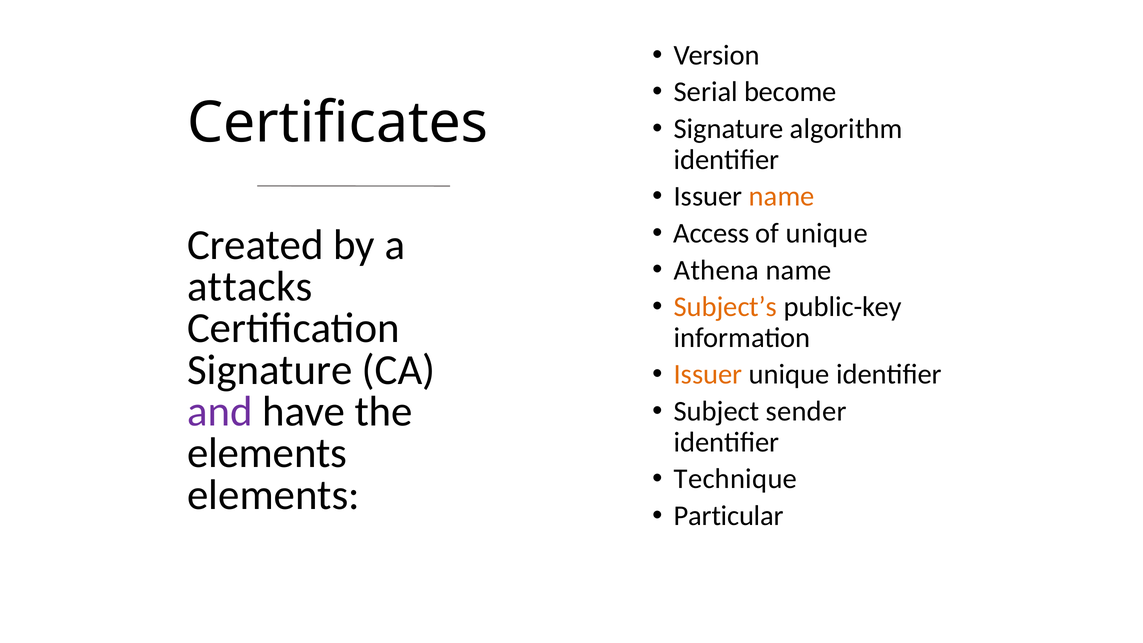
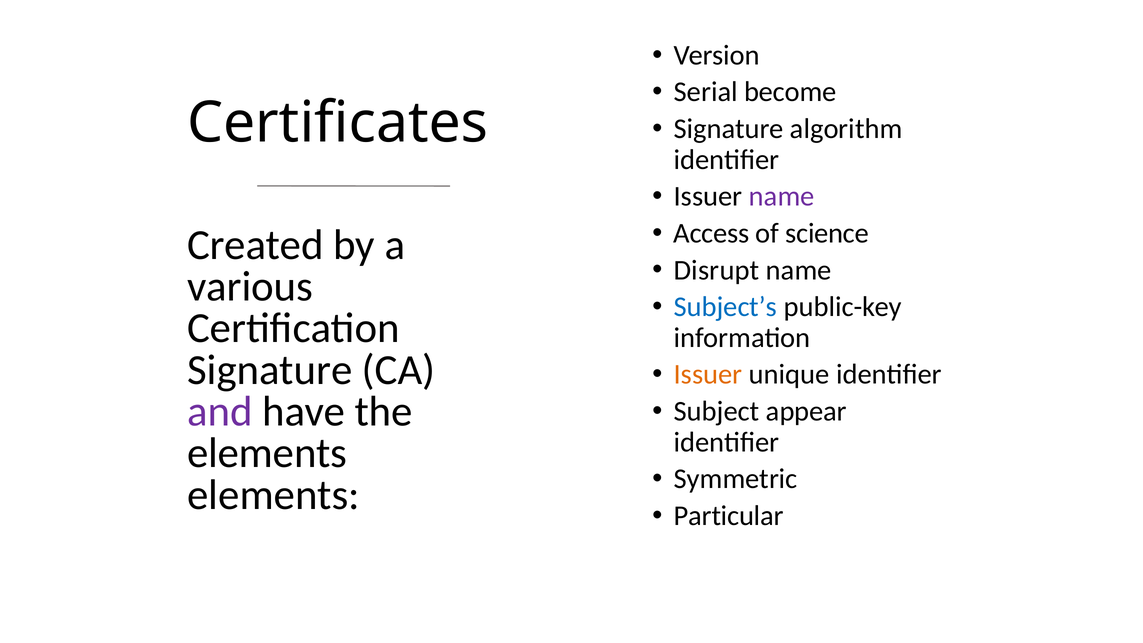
name at (782, 196) colour: orange -> purple
of unique: unique -> science
Athena: Athena -> Disrupt
attacks: attacks -> various
Subject’s colour: orange -> blue
sender: sender -> appear
Technique: Technique -> Symmetric
